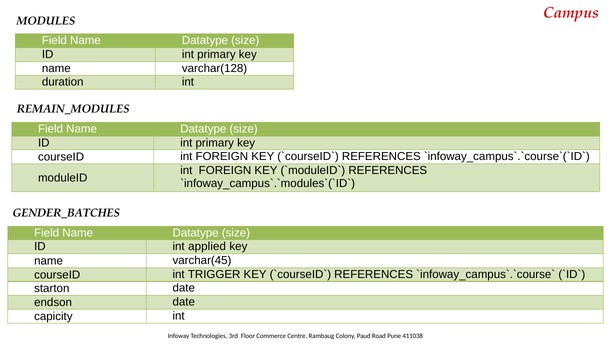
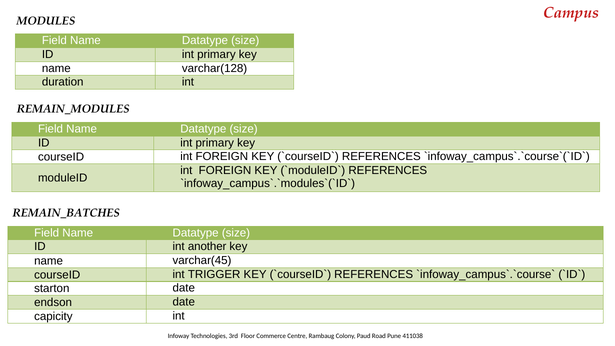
GENDER_BATCHES: GENDER_BATCHES -> REMAIN_BATCHES
applied: applied -> another
